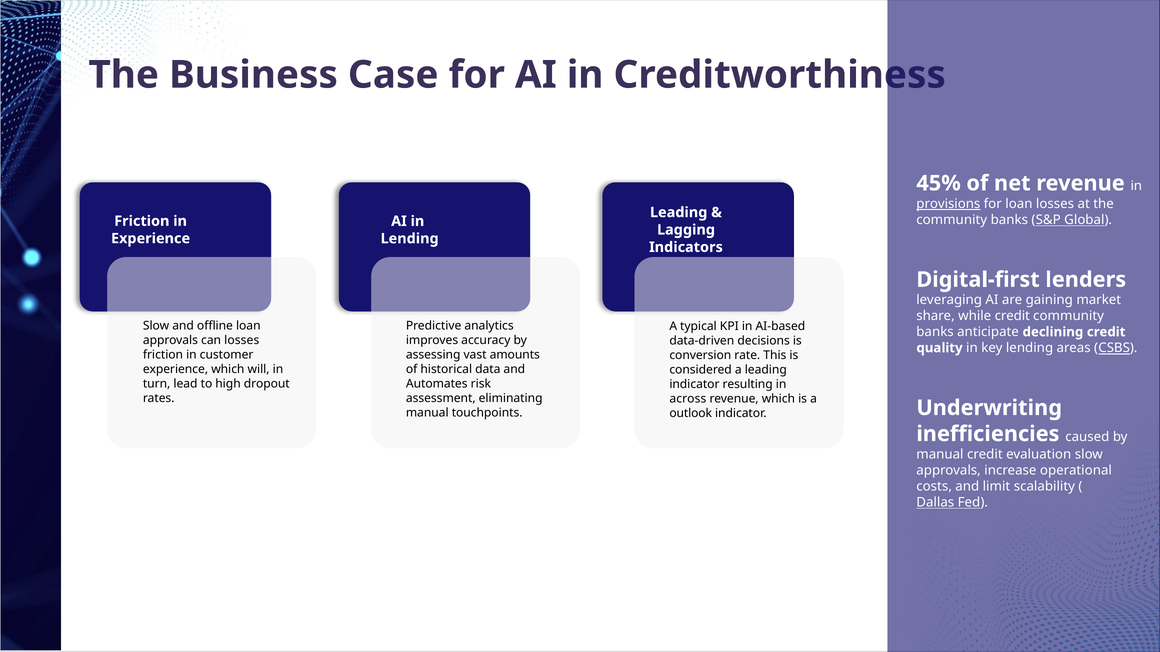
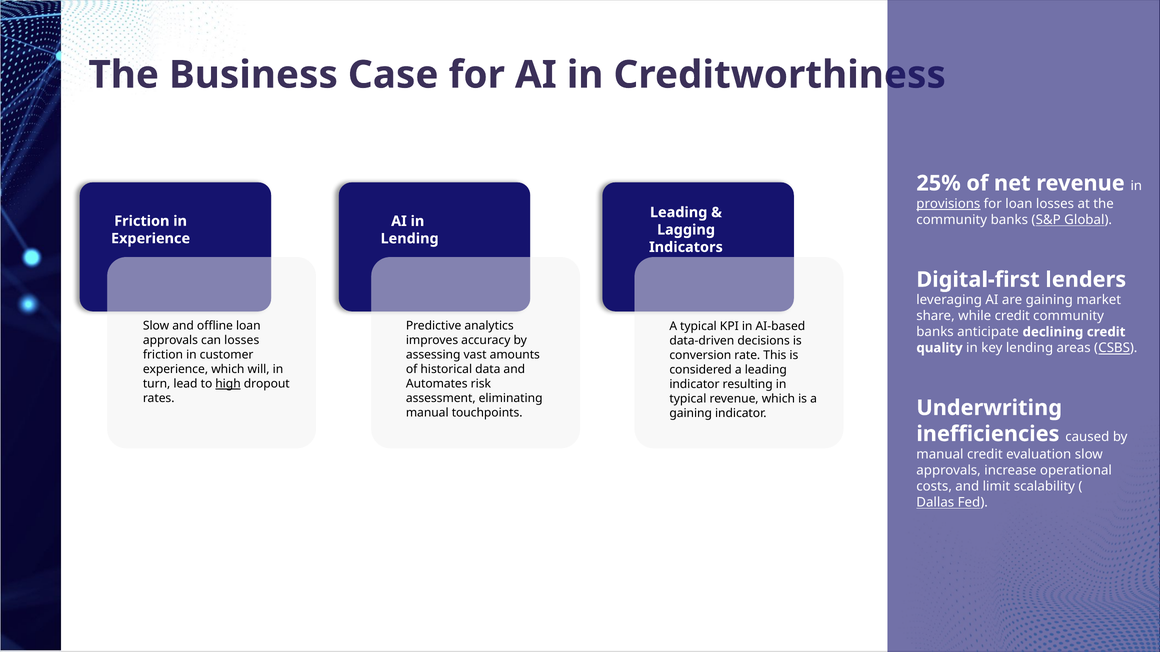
45%: 45% -> 25%
high underline: none -> present
across at (688, 399): across -> typical
outlook at (691, 414): outlook -> gaining
